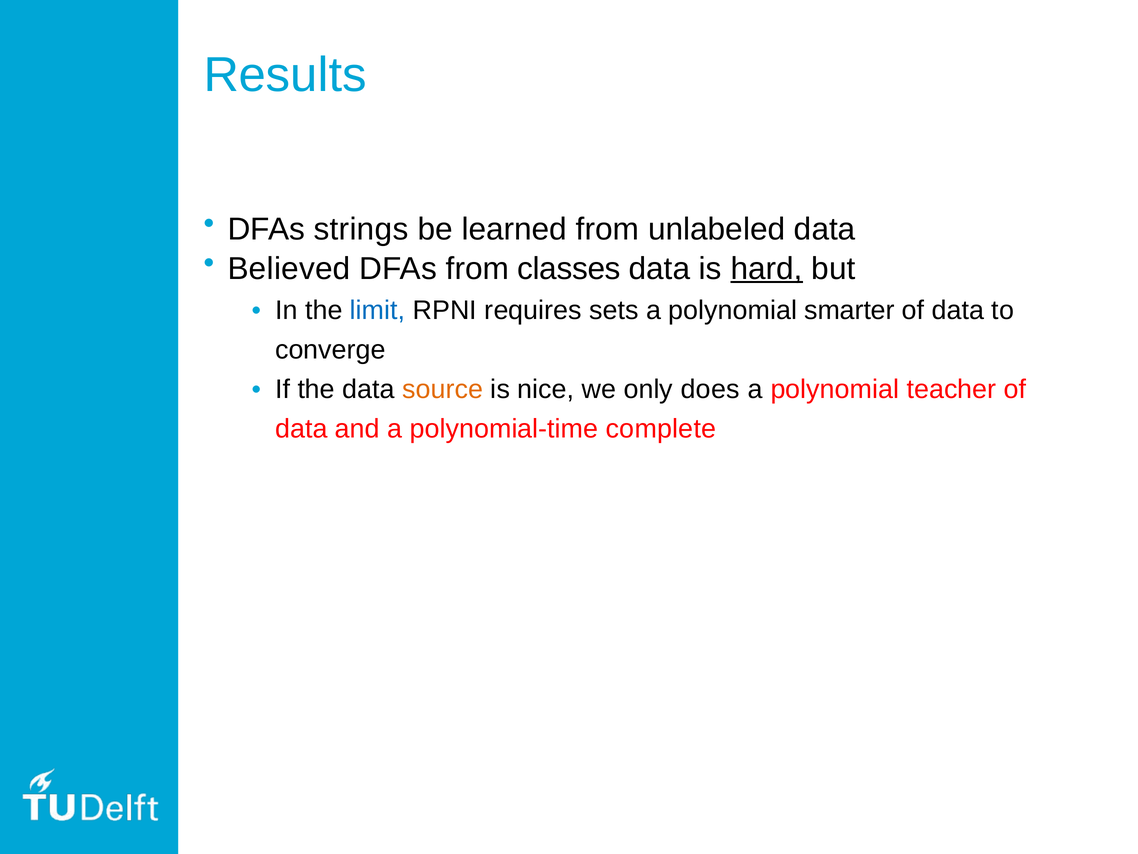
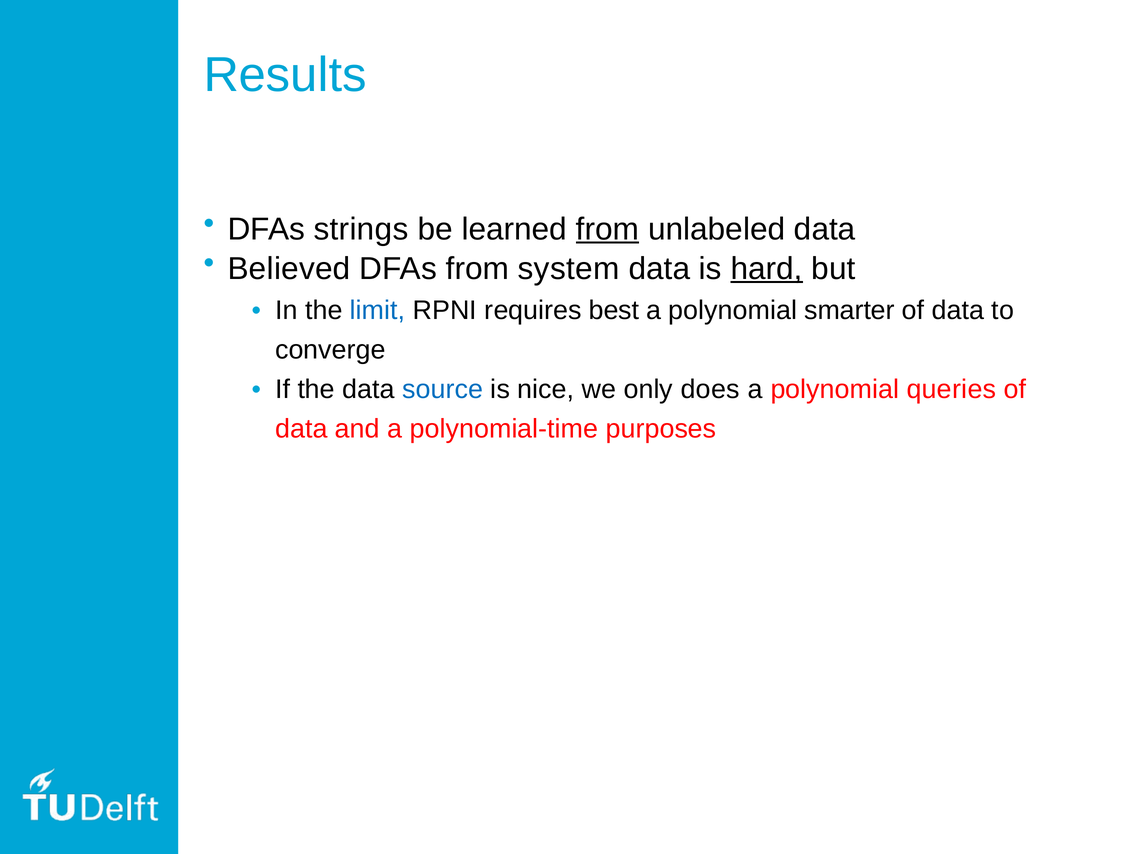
from at (608, 229) underline: none -> present
classes: classes -> system
sets: sets -> best
source colour: orange -> blue
teacher: teacher -> queries
complete: complete -> purposes
